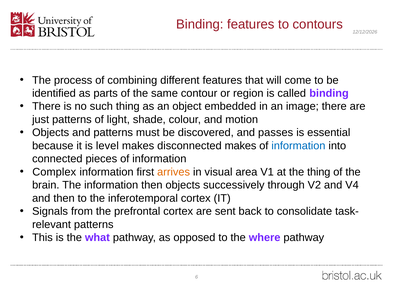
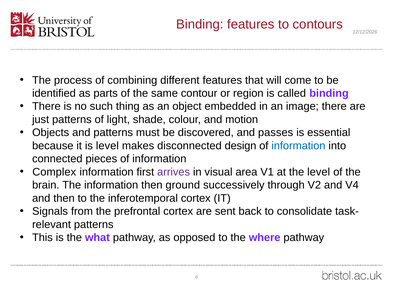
disconnected makes: makes -> design
arrives colour: orange -> purple
the thing: thing -> level
then objects: objects -> ground
